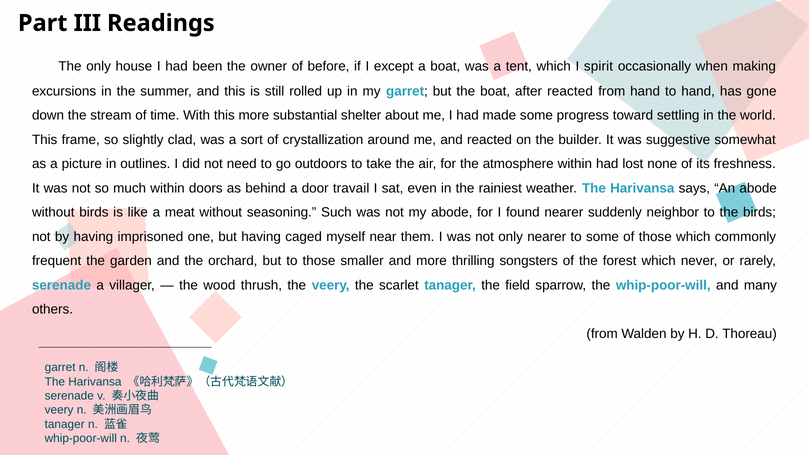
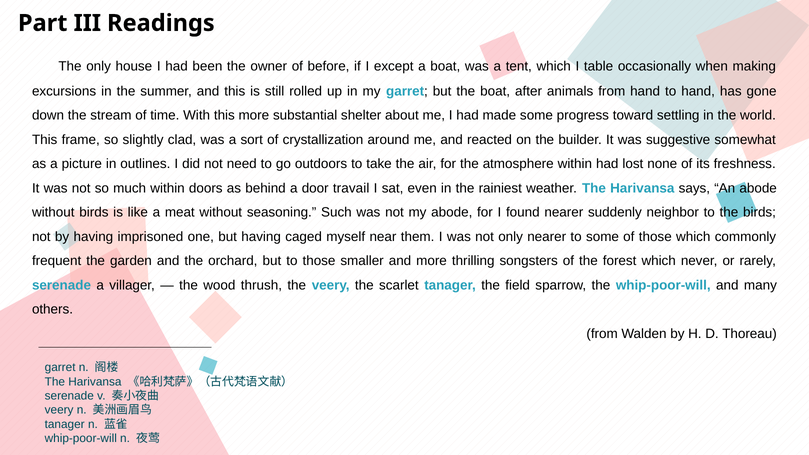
spirit: spirit -> table
after reacted: reacted -> animals
